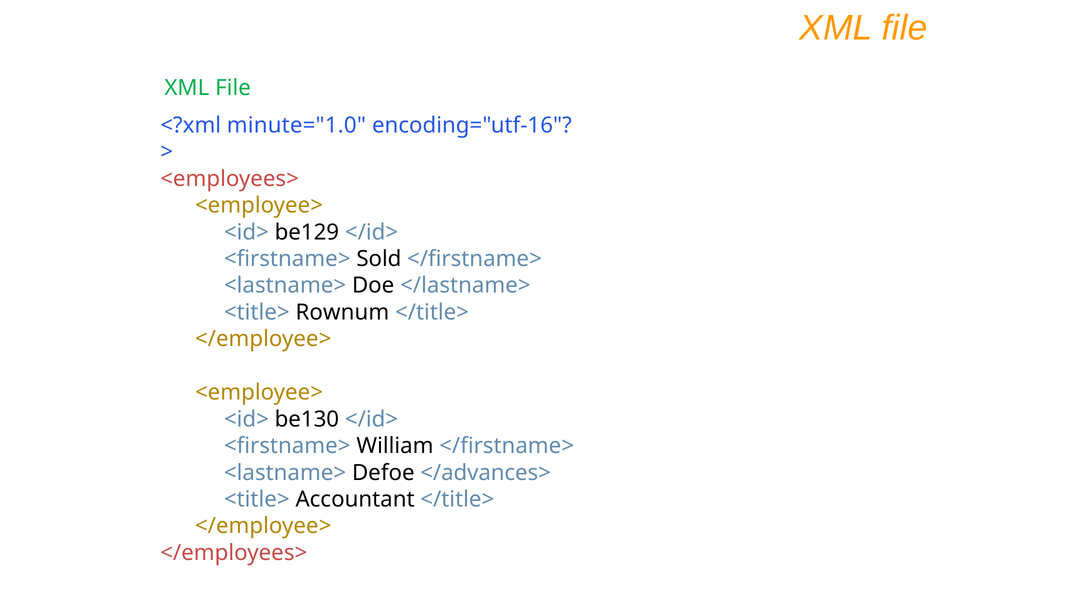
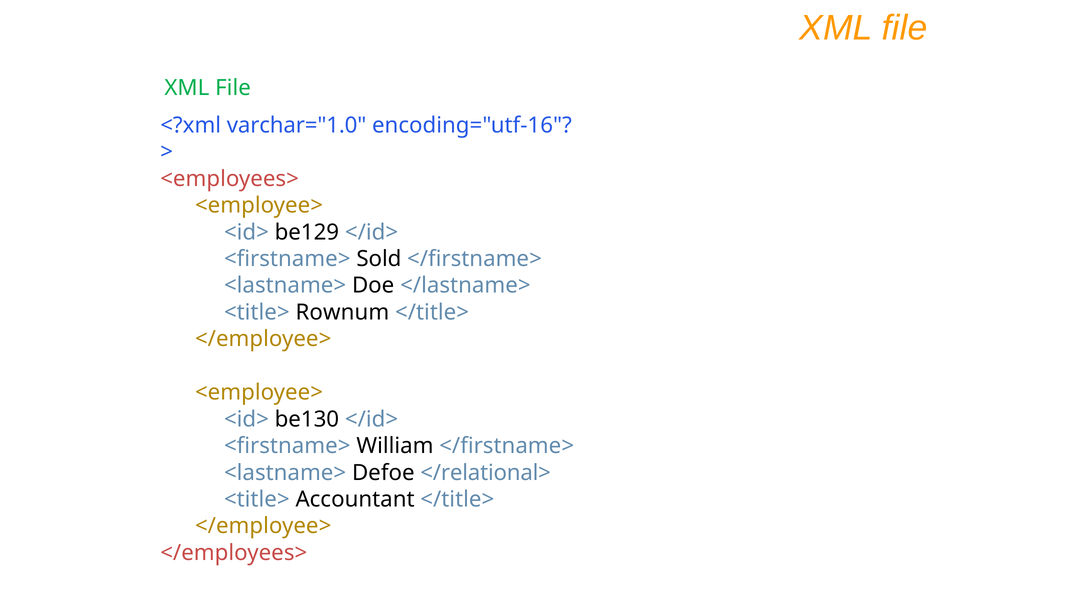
minute="1.0: minute="1.0 -> varchar="1.0
</advances>: </advances> -> </relational>
